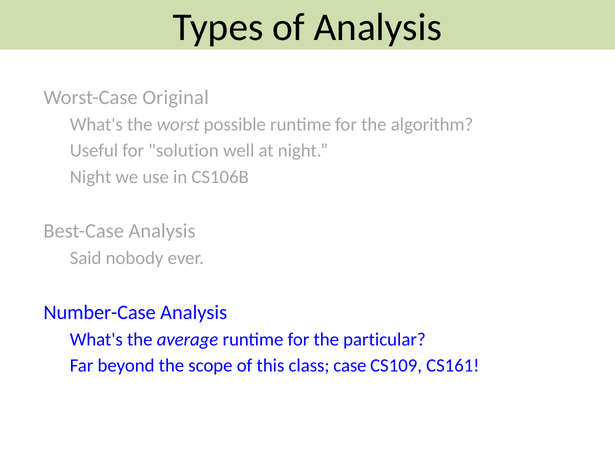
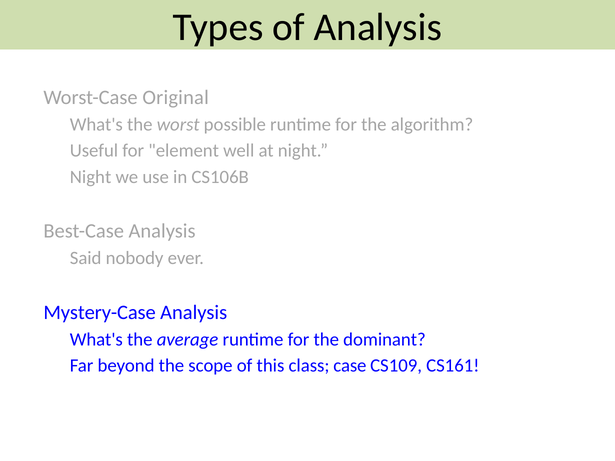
solution: solution -> element
Number-Case: Number-Case -> Mystery-Case
particular: particular -> dominant
